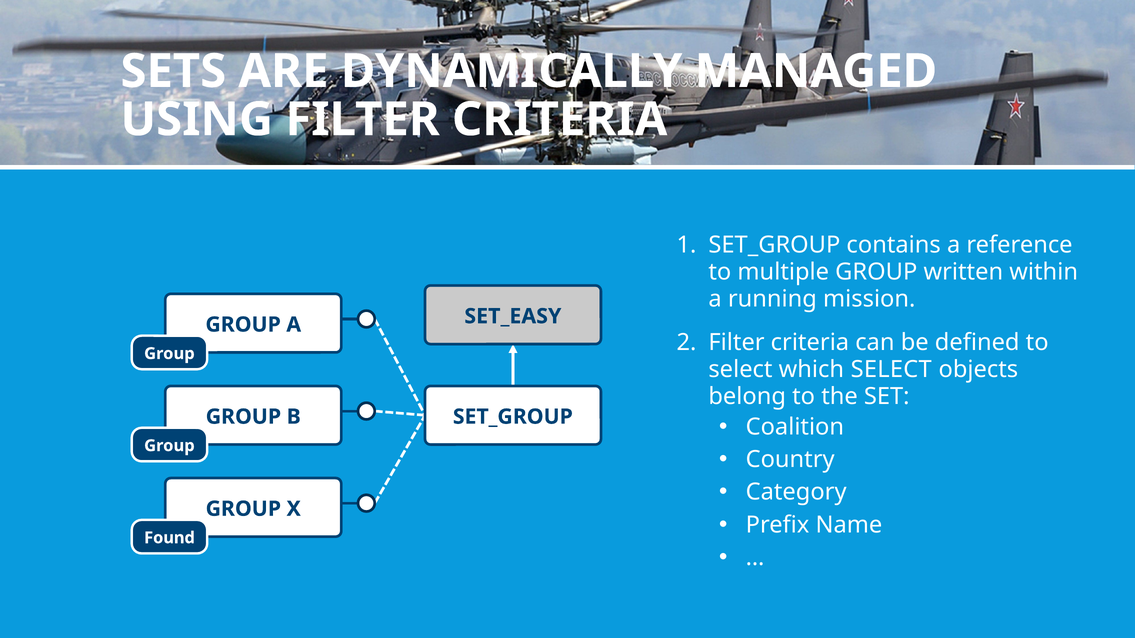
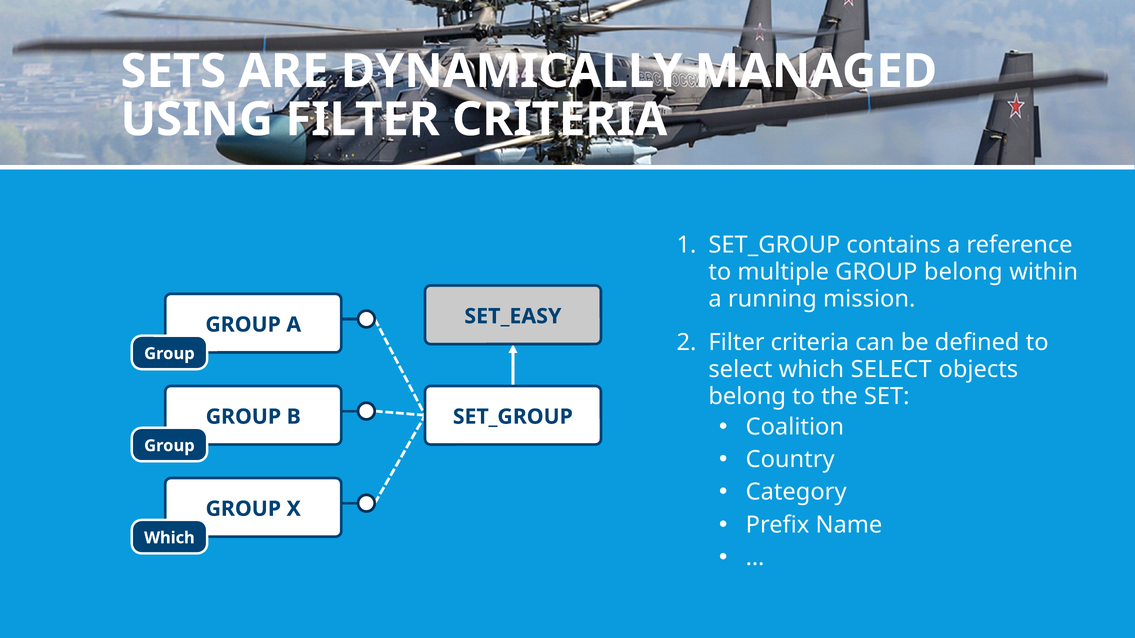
GROUP written: written -> belong
Found at (169, 538): Found -> Which
